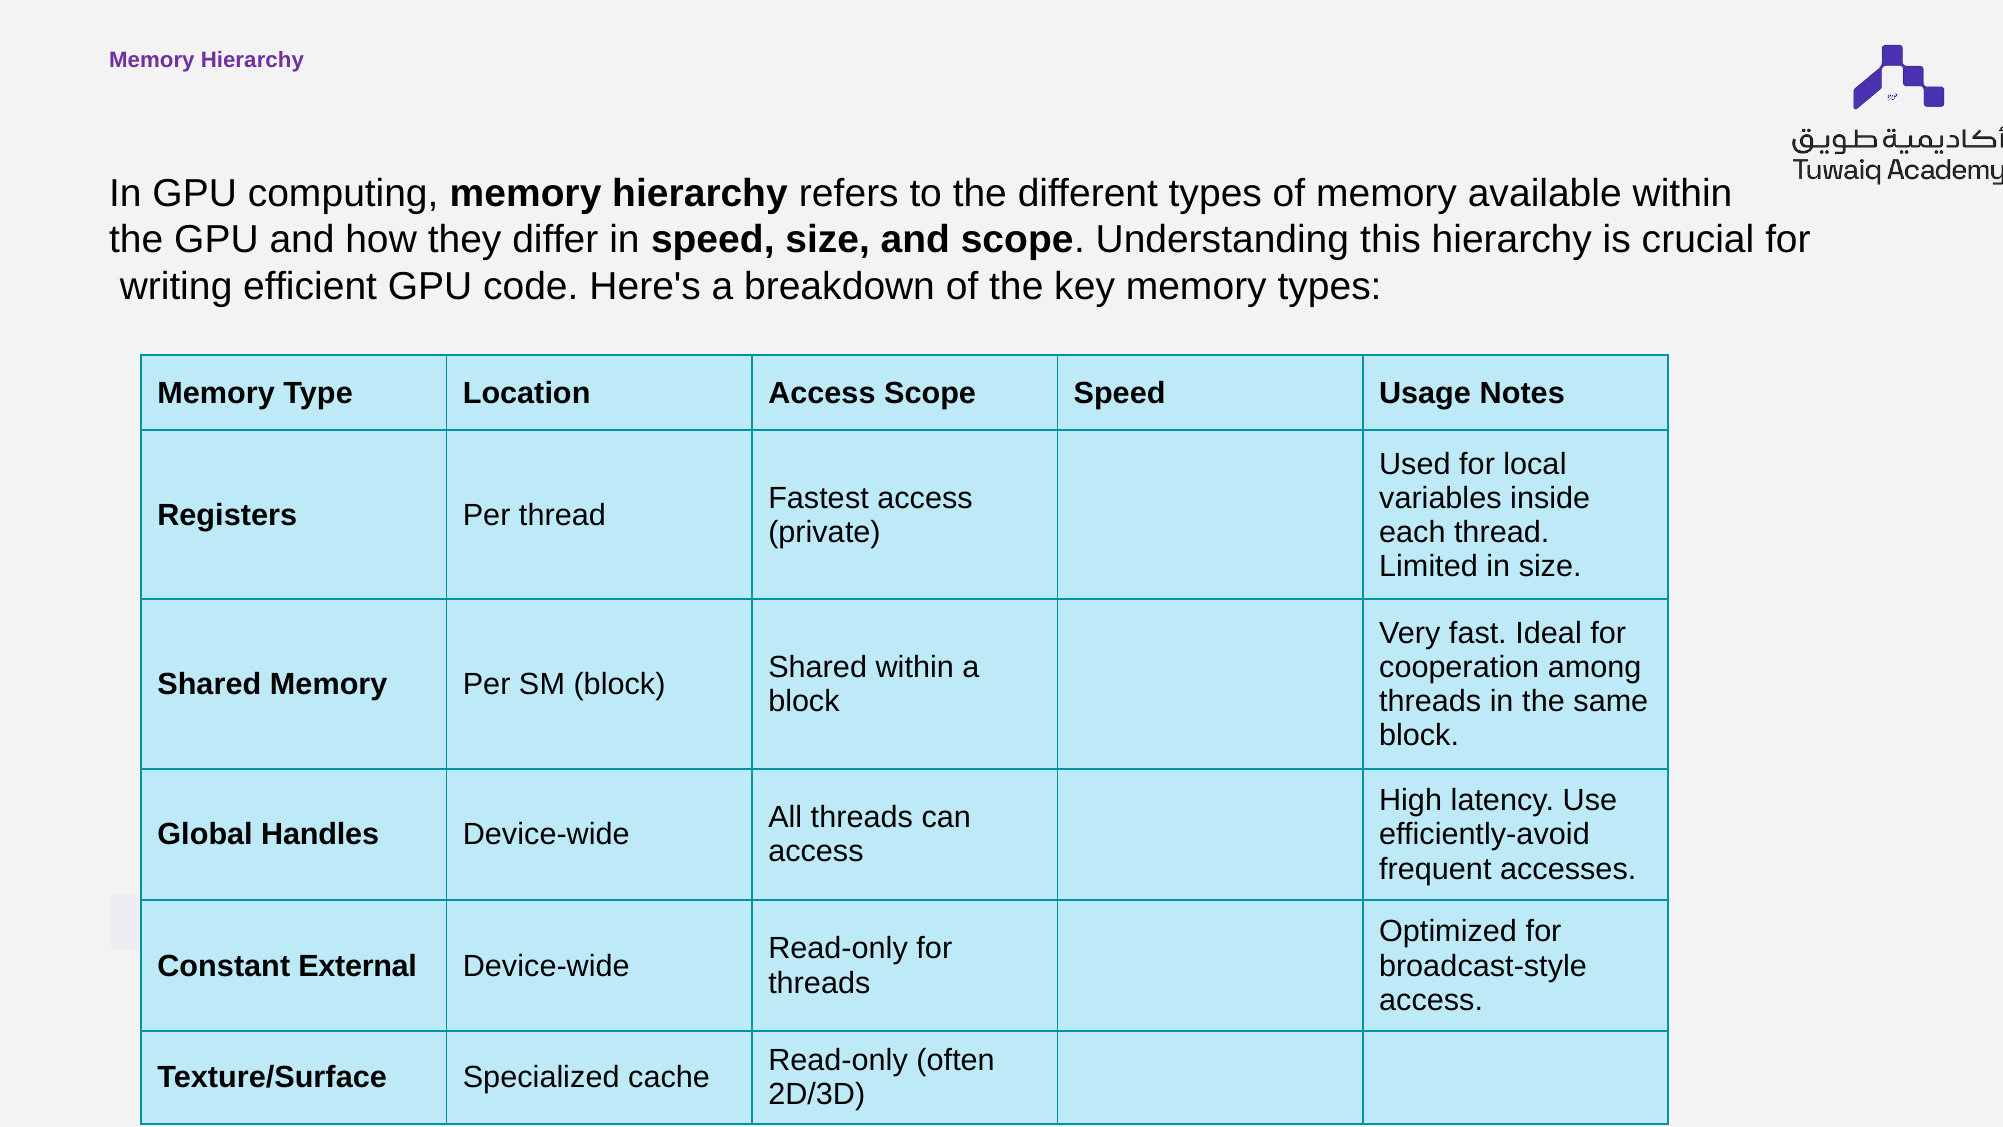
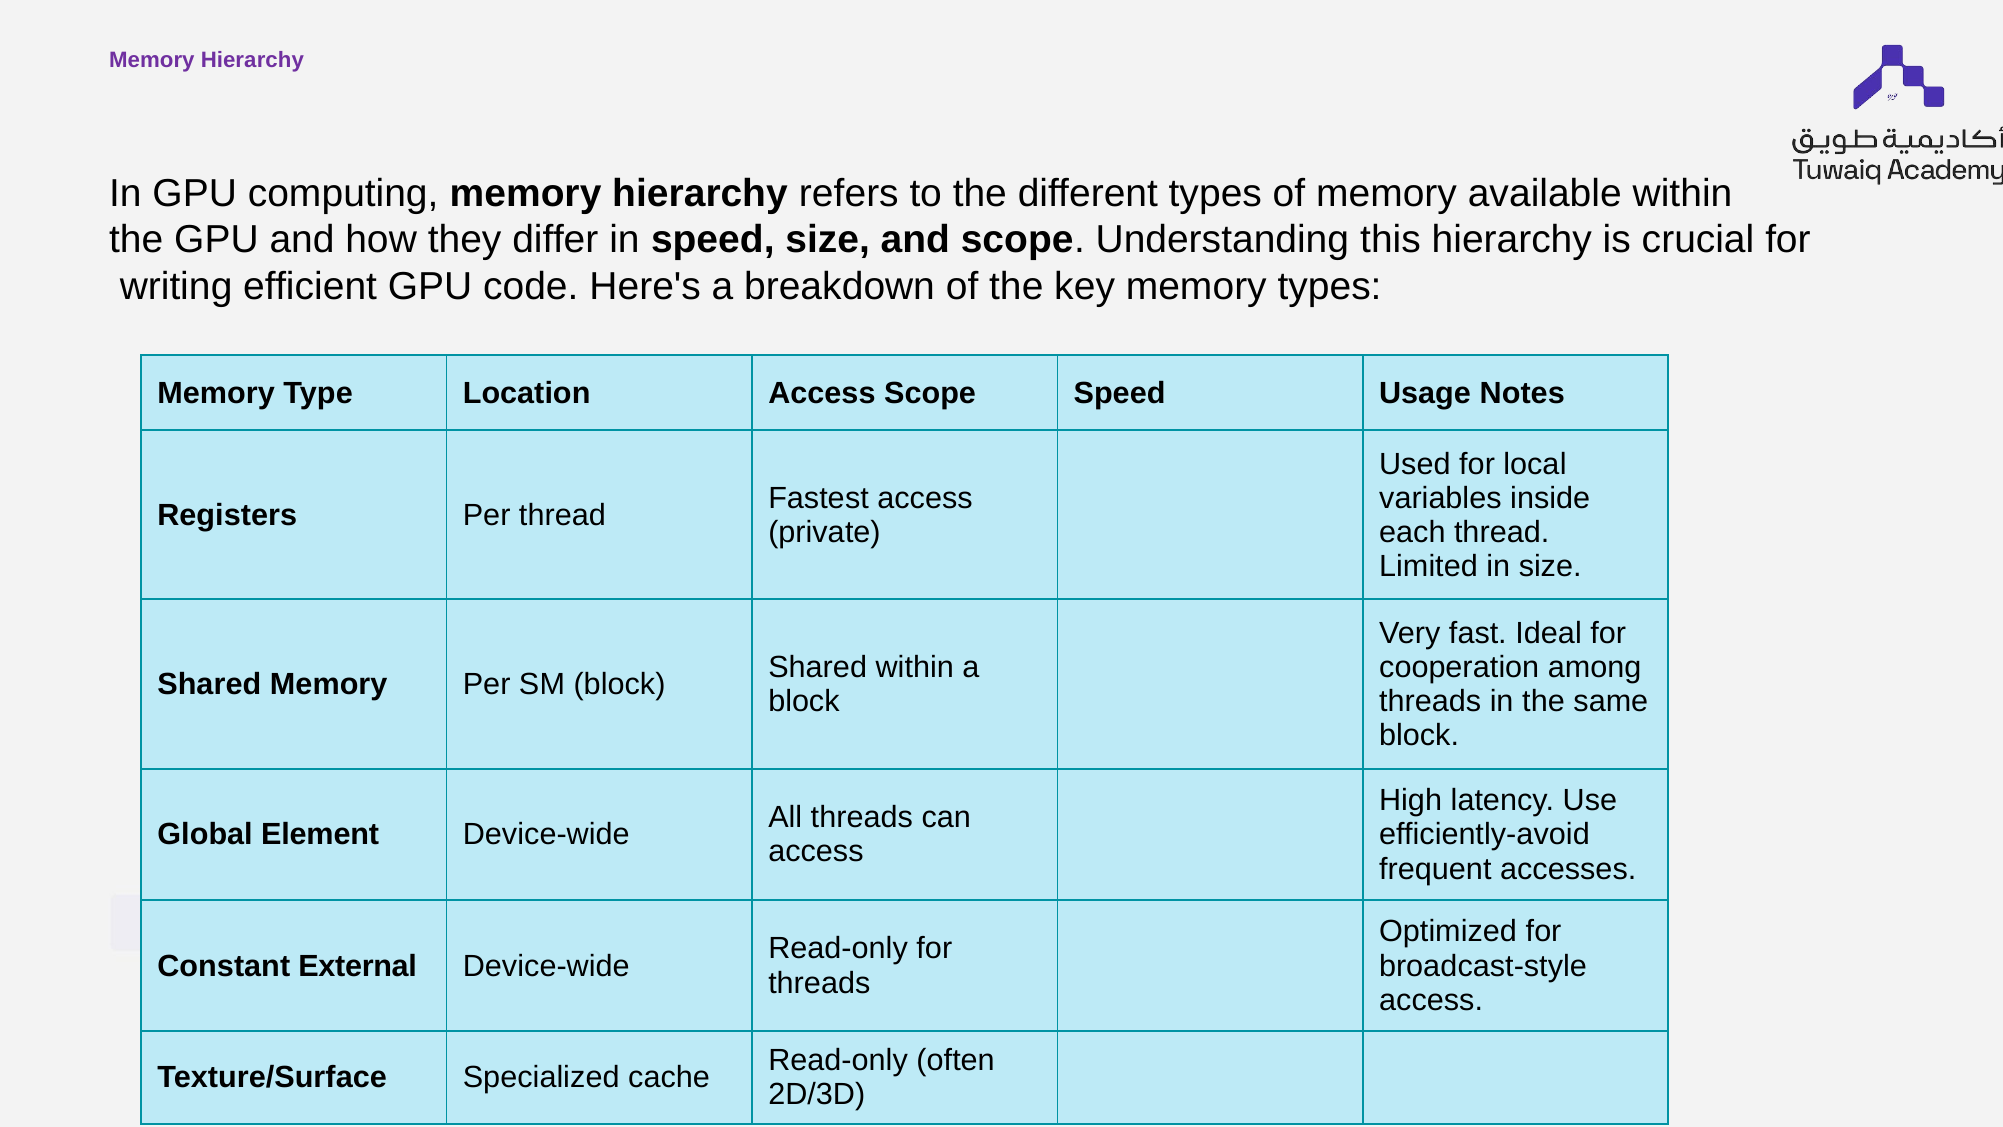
Handles: Handles -> Element
